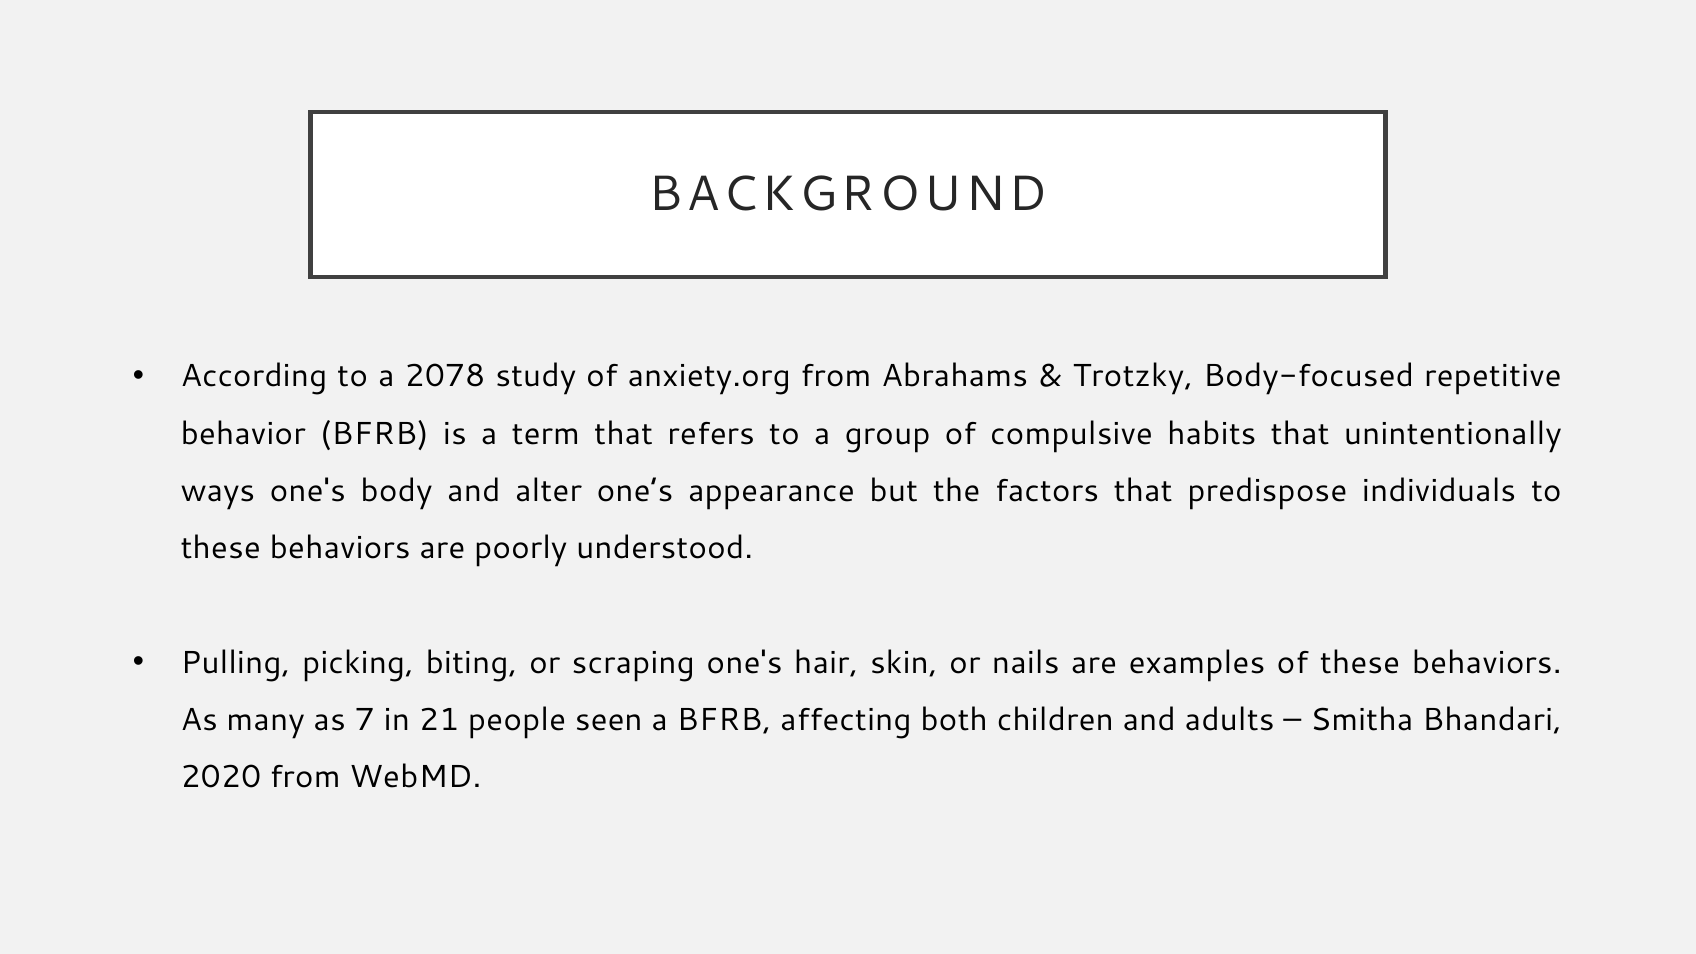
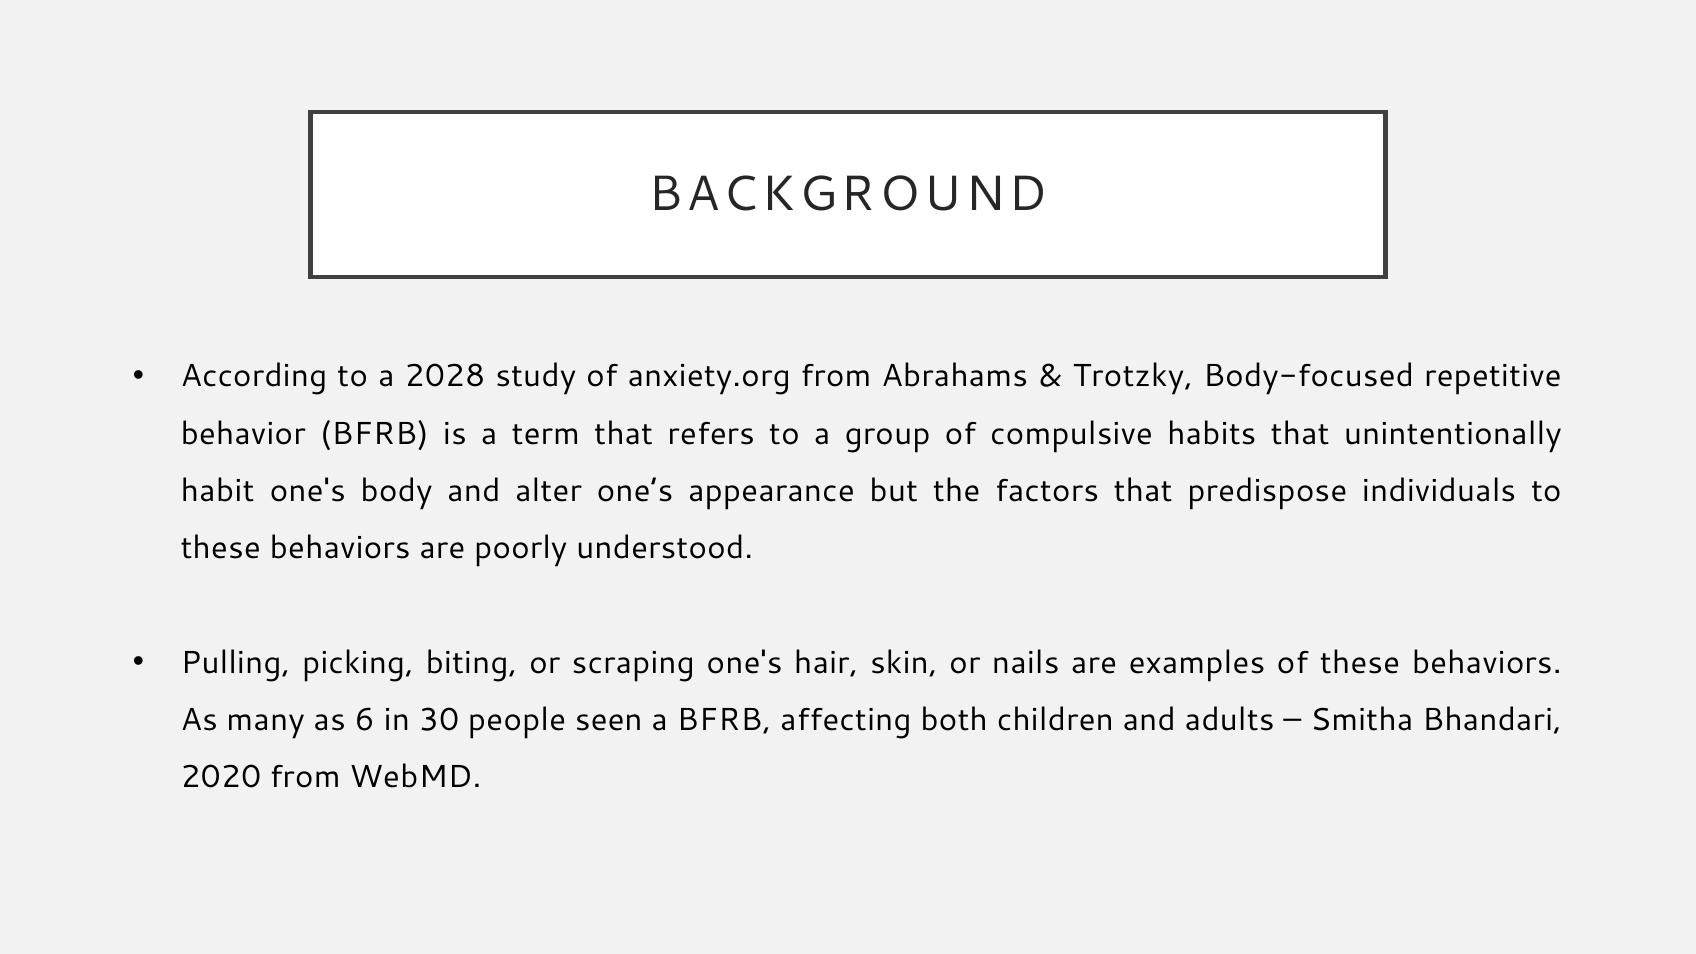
2078: 2078 -> 2028
ways: ways -> habit
7: 7 -> 6
21: 21 -> 30
